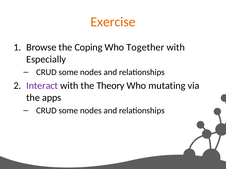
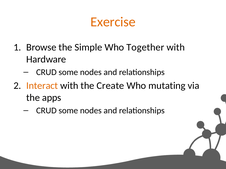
Coping: Coping -> Simple
Especially: Especially -> Hardware
Interact colour: purple -> orange
Theory: Theory -> Create
